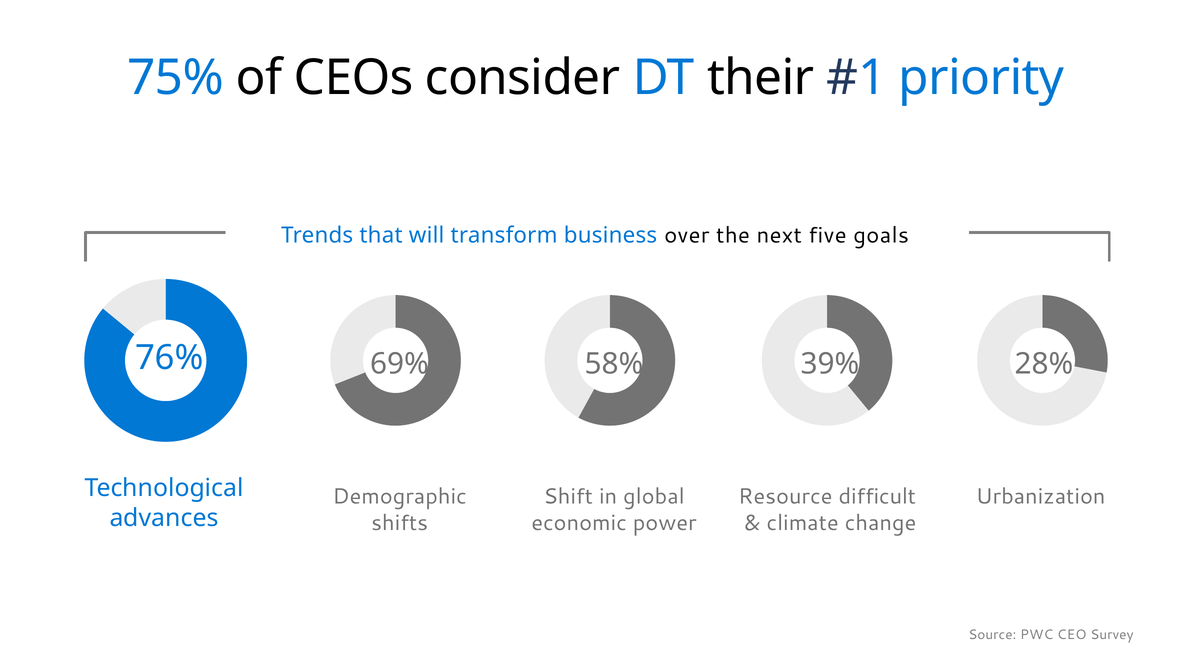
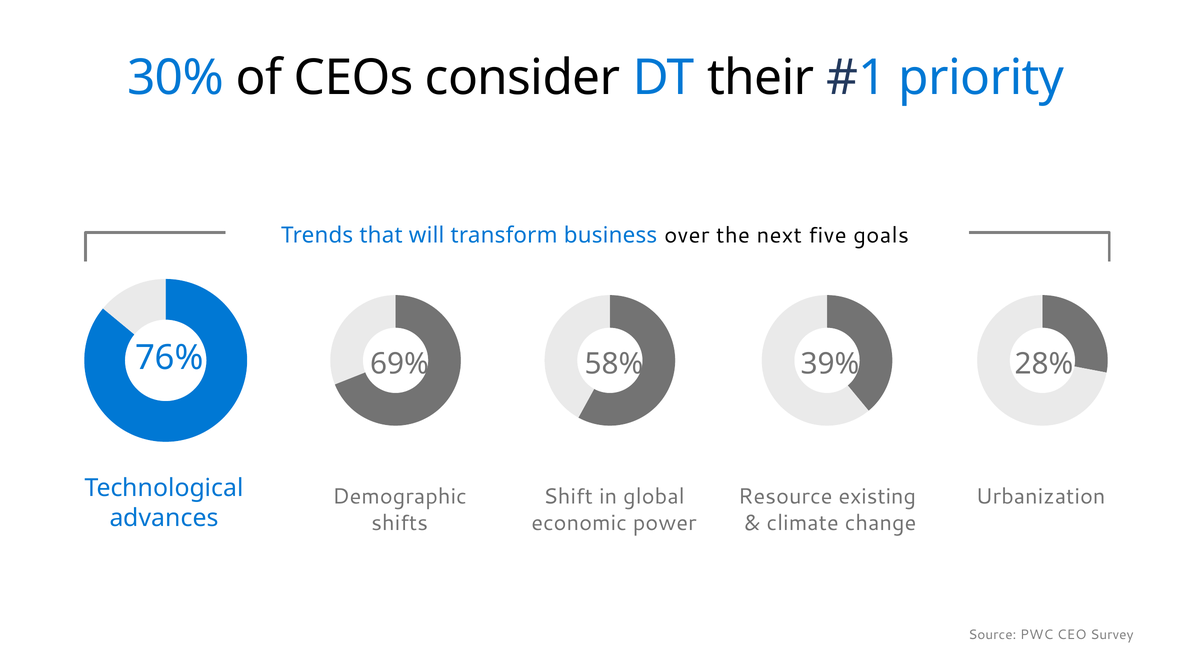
75%: 75% -> 30%
difficult: difficult -> existing
